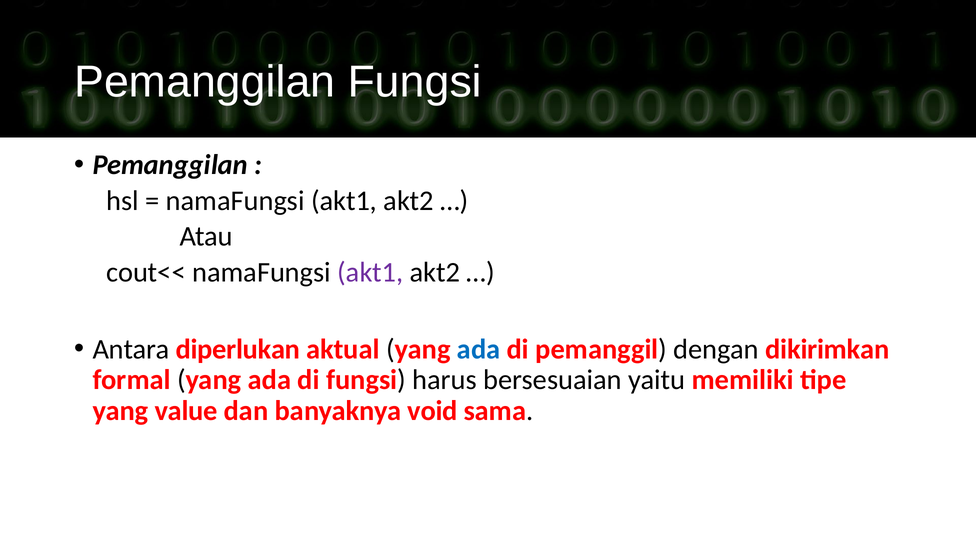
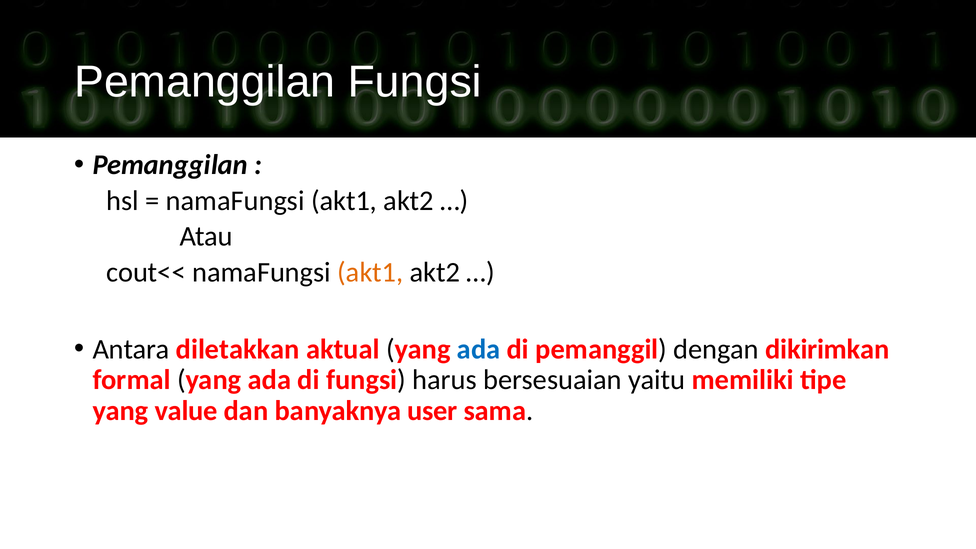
akt1 at (370, 272) colour: purple -> orange
diperlukan: diperlukan -> diletakkan
void: void -> user
